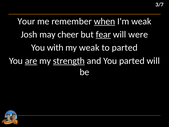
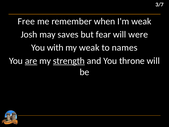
Your: Your -> Free
when underline: present -> none
cheer: cheer -> saves
fear underline: present -> none
to parted: parted -> names
You parted: parted -> throne
